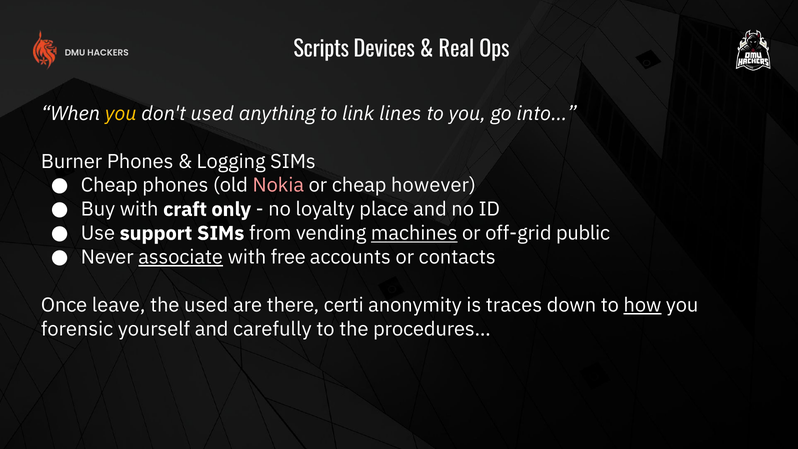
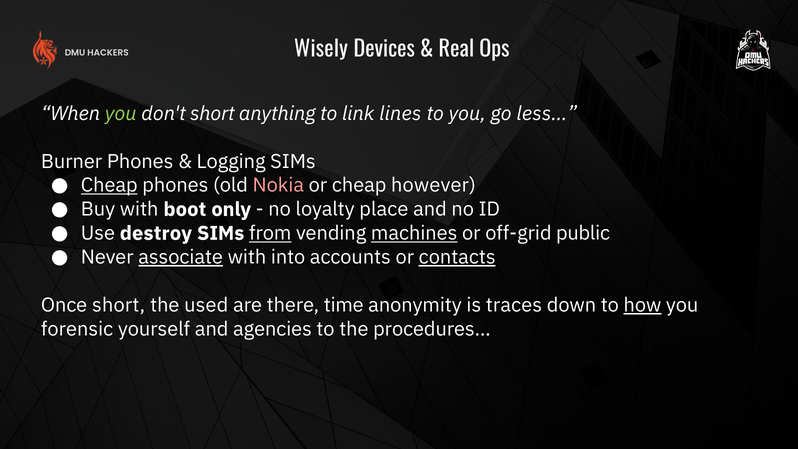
Scripts: Scripts -> Wisely
you at (121, 114) colour: yellow -> light green
don't used: used -> short
into…: into… -> less…
Cheap at (109, 185) underline: none -> present
craft: craft -> boot
support: support -> destroy
from underline: none -> present
free: free -> into
contacts underline: none -> present
Once leave: leave -> short
certi: certi -> time
carefully: carefully -> agencies
